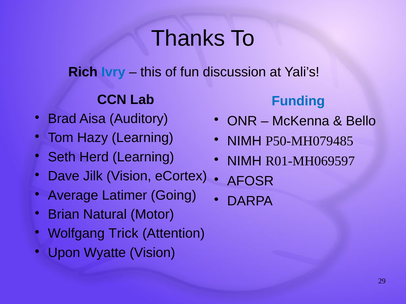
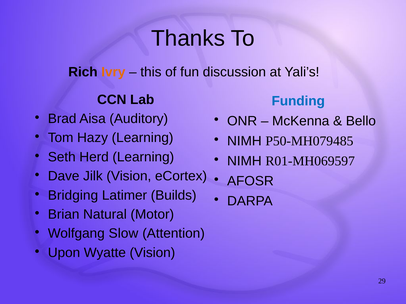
Ivry colour: blue -> orange
Average: Average -> Bridging
Going: Going -> Builds
Trick: Trick -> Slow
